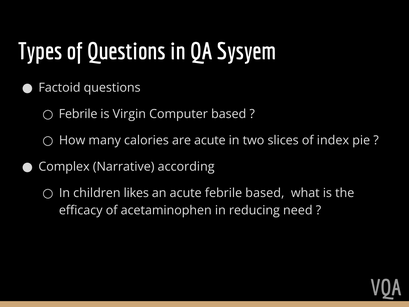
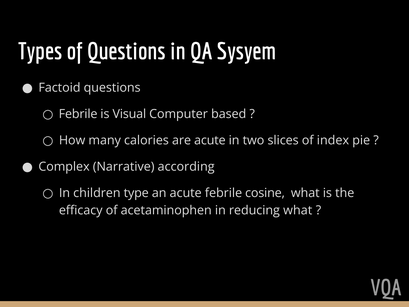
Virgin: Virgin -> Visual
likes: likes -> type
febrile based: based -> cosine
reducing need: need -> what
